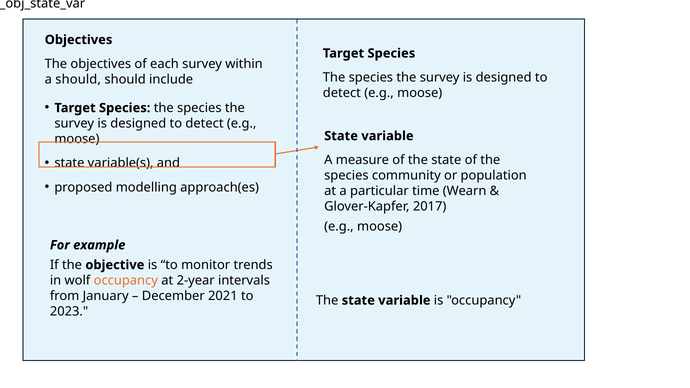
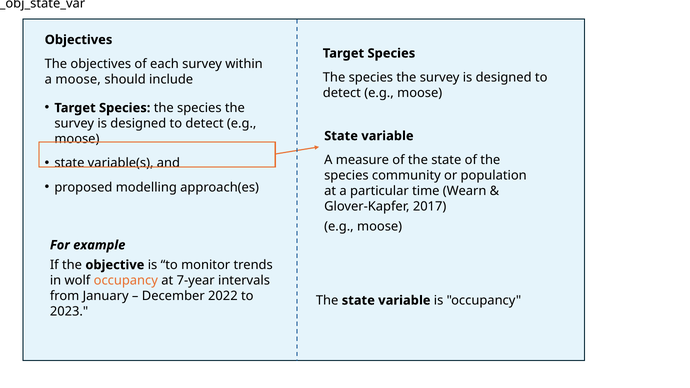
a should: should -> moose
2-year: 2-year -> 7-year
2021: 2021 -> 2022
